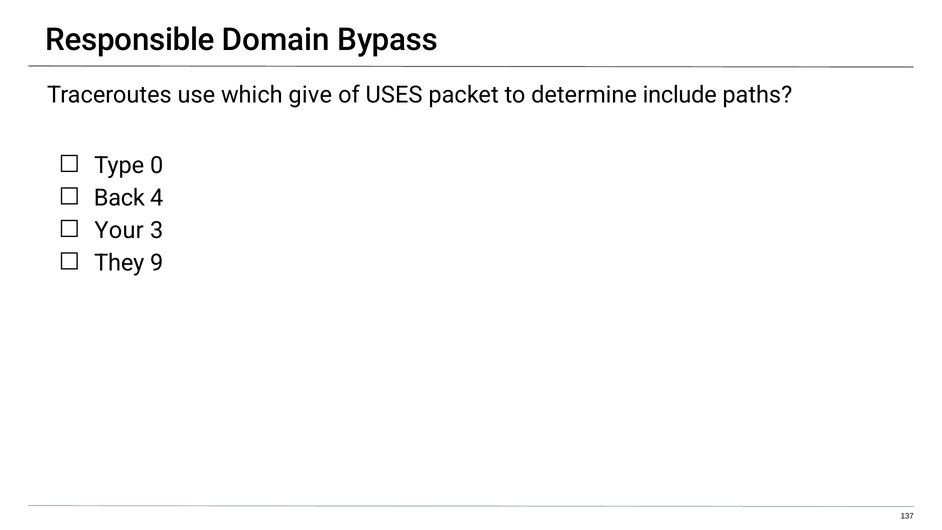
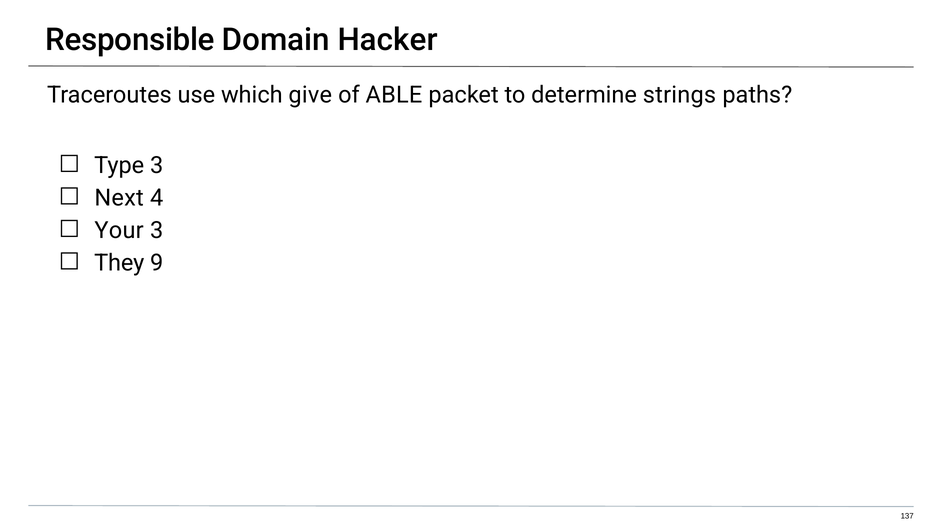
Bypass: Bypass -> Hacker
USES: USES -> ABLE
include: include -> strings
Type 0: 0 -> 3
Back: Back -> Next
